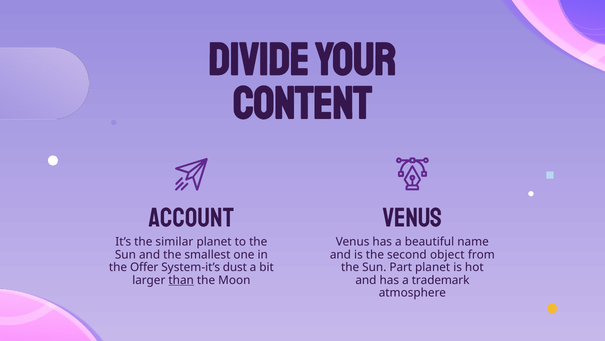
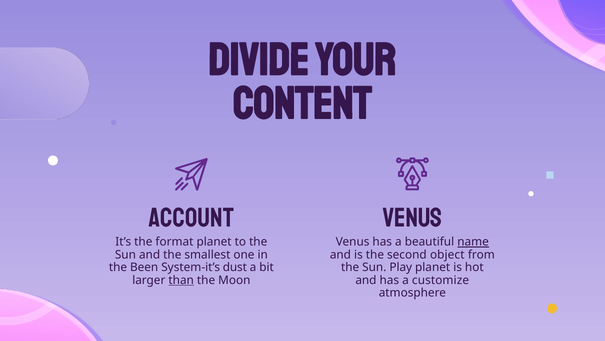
similar: similar -> format
name underline: none -> present
Offer: Offer -> Been
Part: Part -> Play
trademark: trademark -> customize
